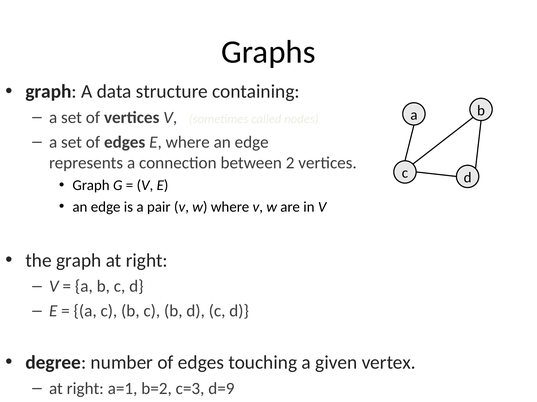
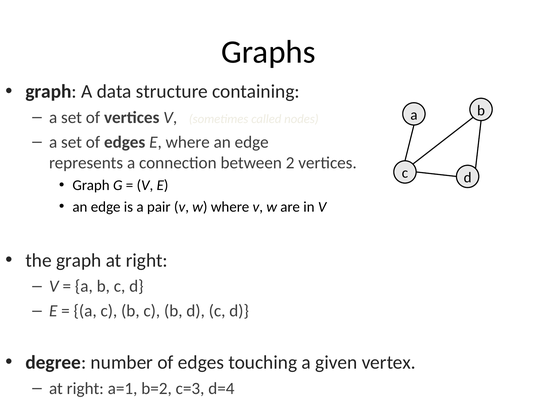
d=9: d=9 -> d=4
